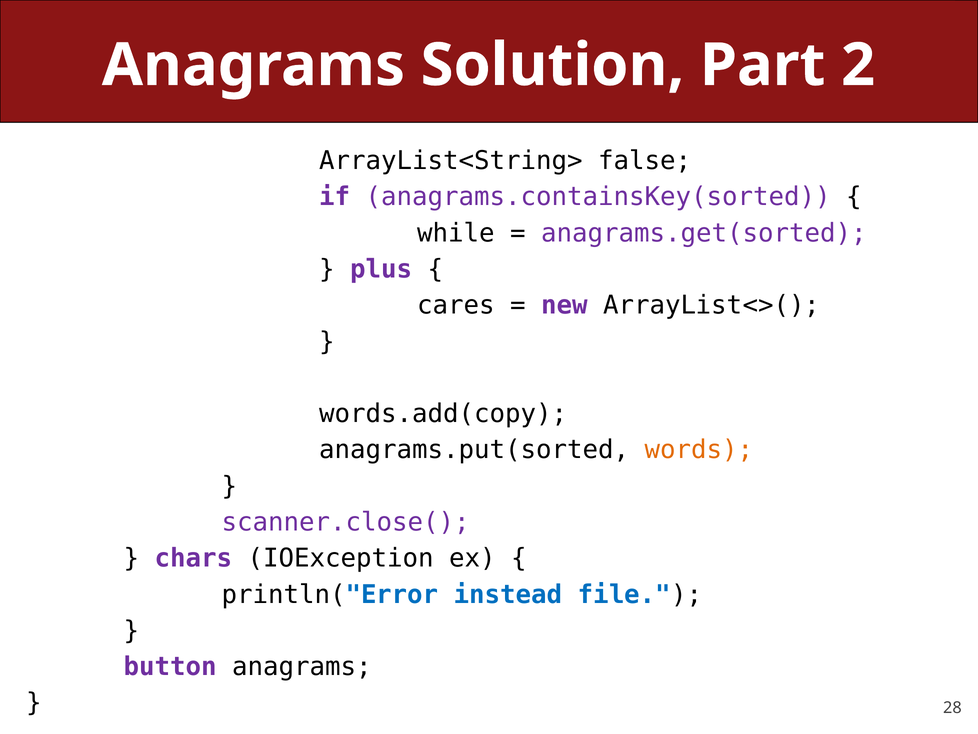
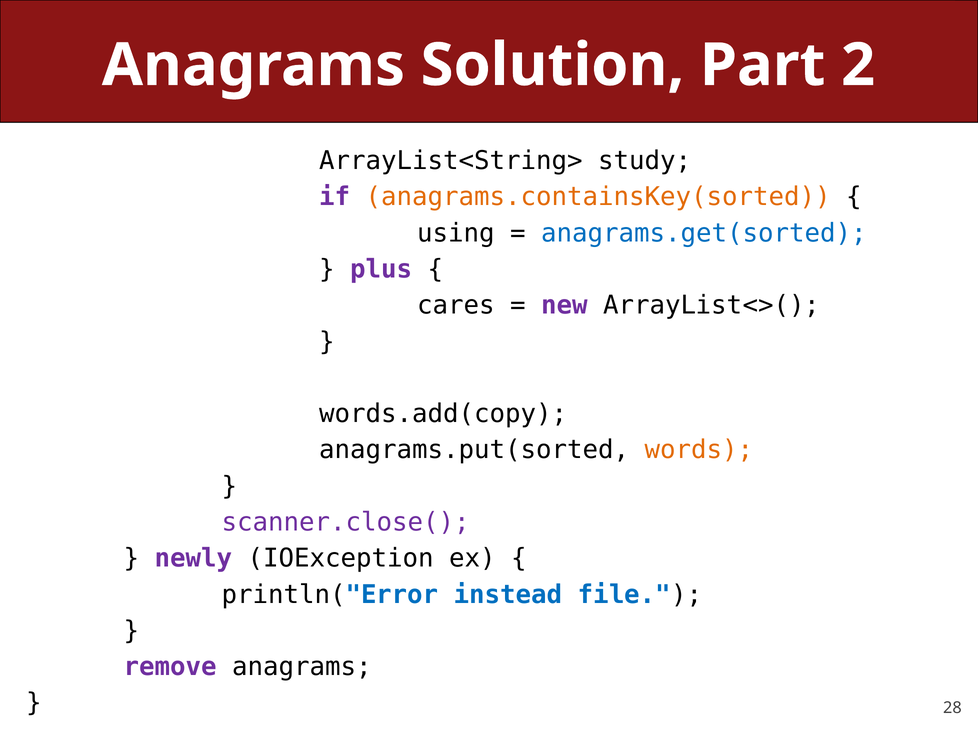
false: false -> study
anagrams.containsKey(sorted colour: purple -> orange
while: while -> using
anagrams.get(sorted colour: purple -> blue
chars: chars -> newly
button: button -> remove
